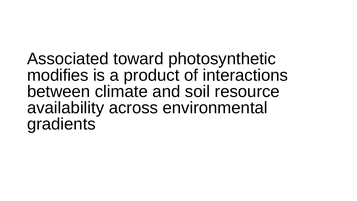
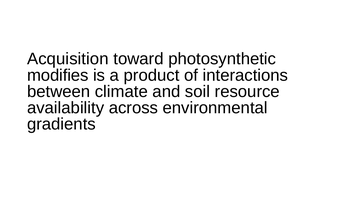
Associated: Associated -> Acquisition
